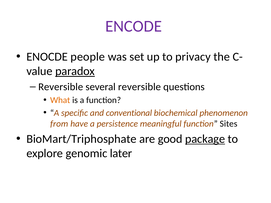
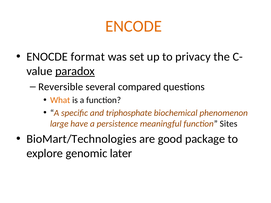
ENCODE colour: purple -> orange
people: people -> format
several reversible: reversible -> compared
conventional: conventional -> triphosphate
from: from -> large
BioMart/Triphosphate: BioMart/Triphosphate -> BioMart/Technologies
package underline: present -> none
